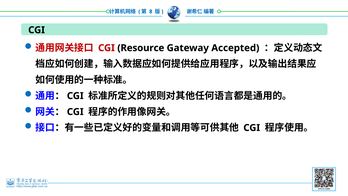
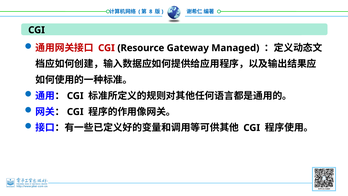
Accepted: Accepted -> Managed
